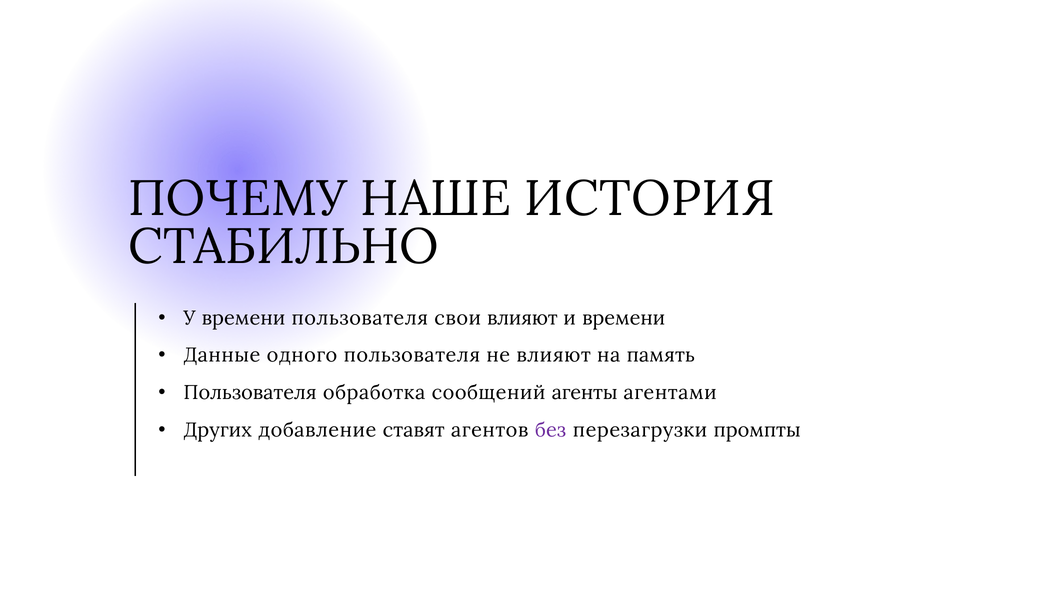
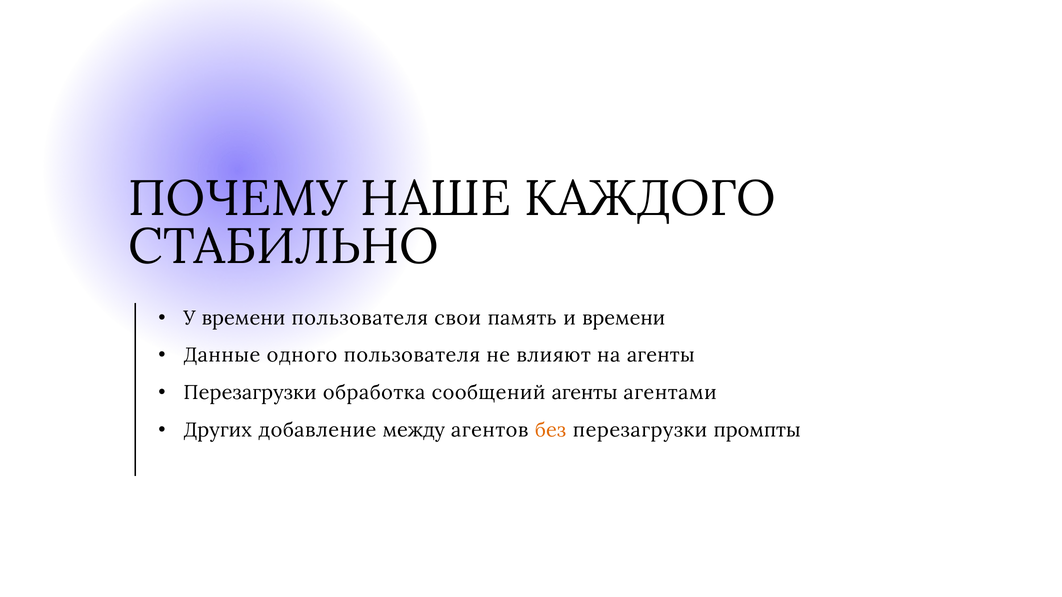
ИСТОРИЯ: ИСТОРИЯ -> КАЖДОГО
свои влияют: влияют -> память
на память: память -> агенты
Пользователя at (250, 393): Пользователя -> Перезагрузки
ставят: ставят -> между
без colour: purple -> orange
